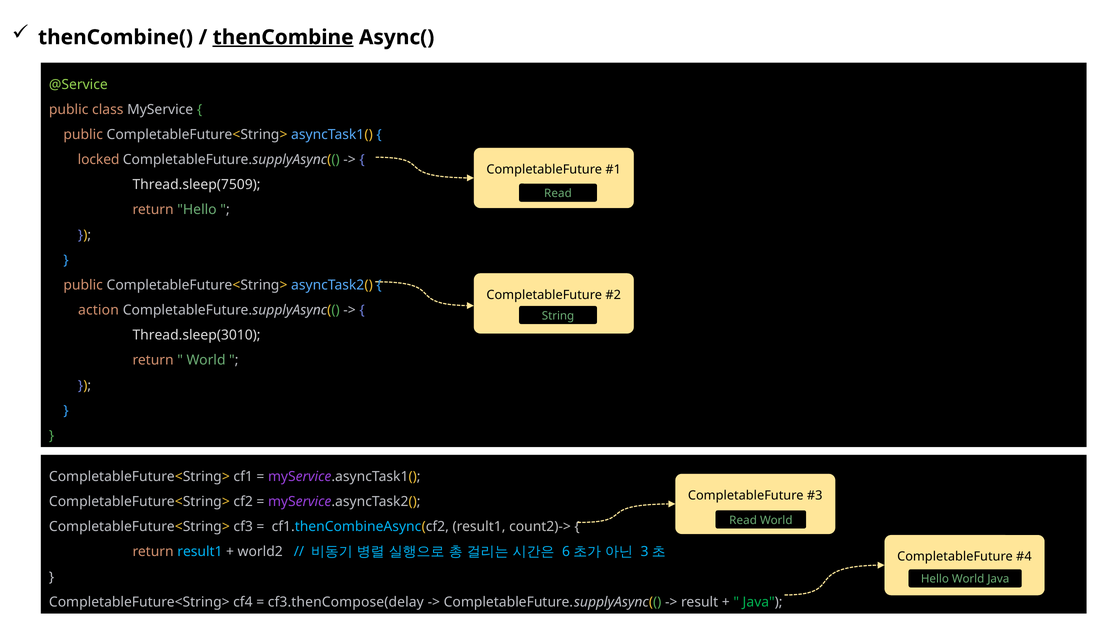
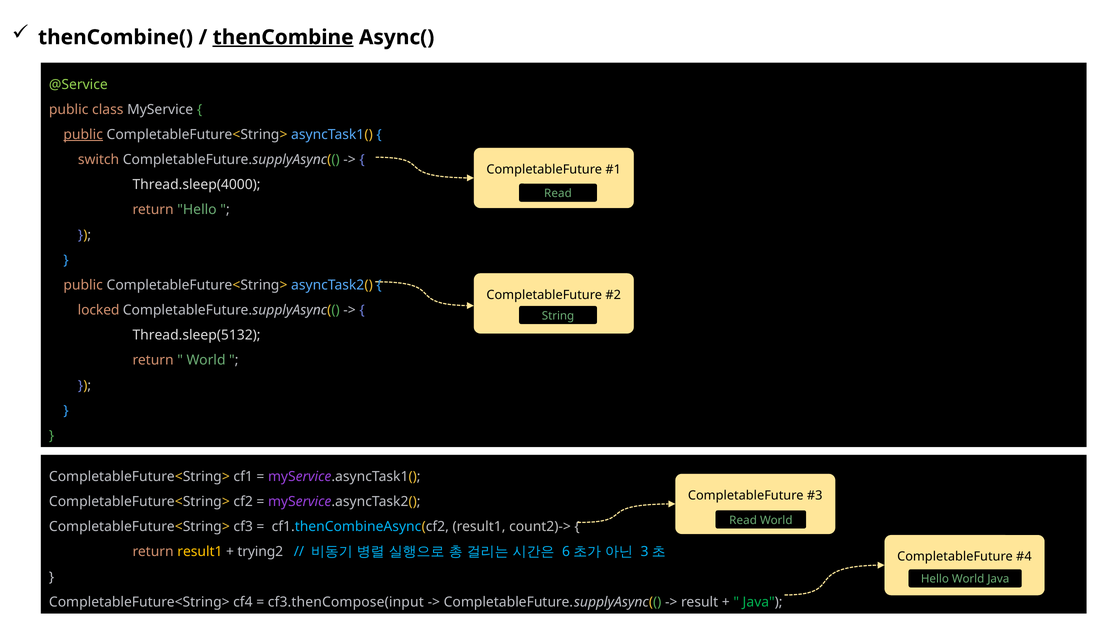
public at (83, 135) underline: none -> present
locked: locked -> switch
Thread.sleep(7509: Thread.sleep(7509 -> Thread.sleep(4000
action: action -> locked
Thread.sleep(3010: Thread.sleep(3010 -> Thread.sleep(5132
result1 at (200, 552) colour: light blue -> yellow
world2: world2 -> trying2
cf3.thenCompose(delay: cf3.thenCompose(delay -> cf3.thenCompose(input
